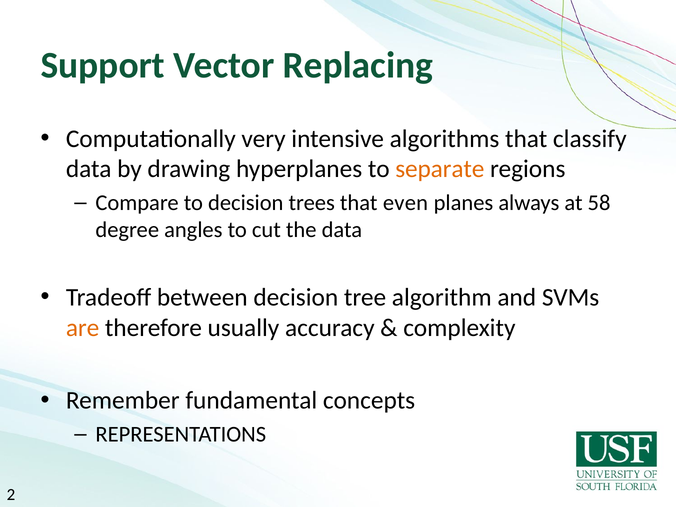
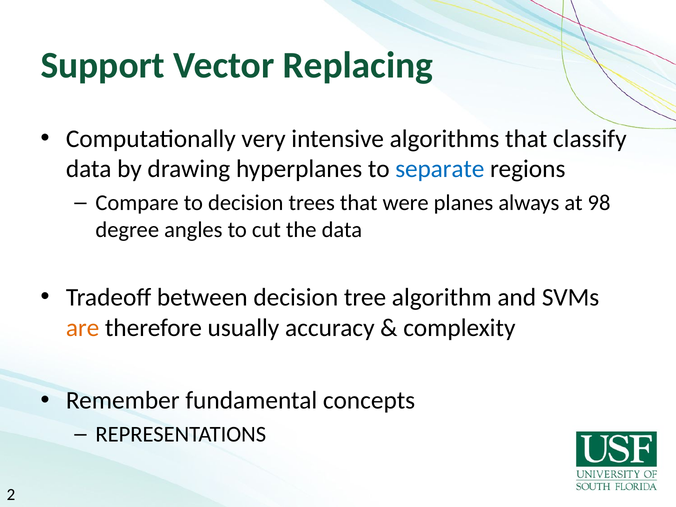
separate colour: orange -> blue
even: even -> were
58: 58 -> 98
